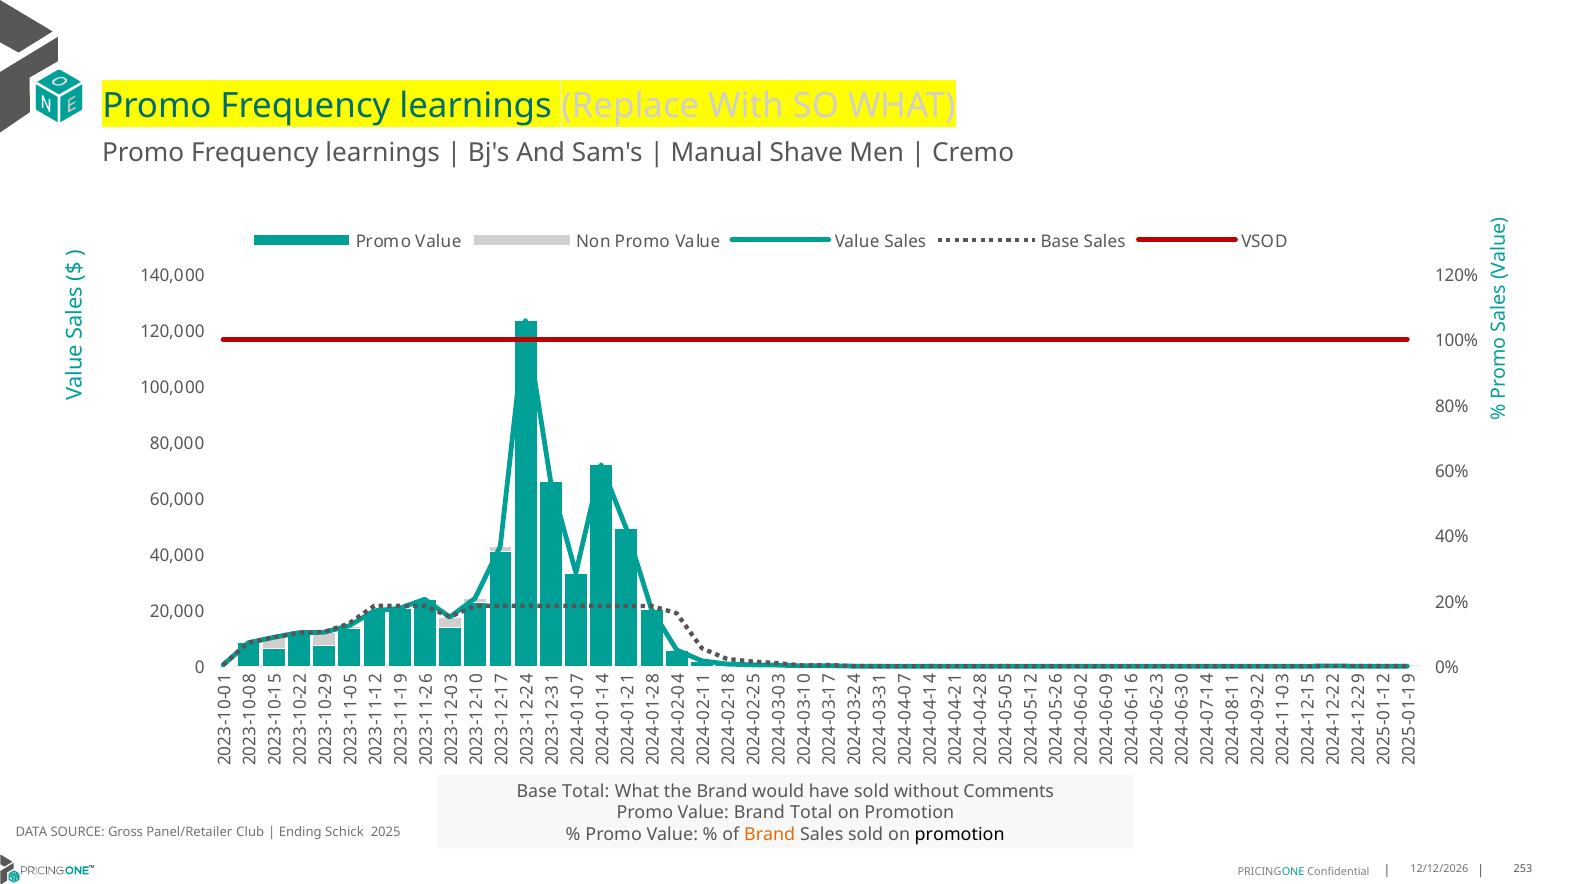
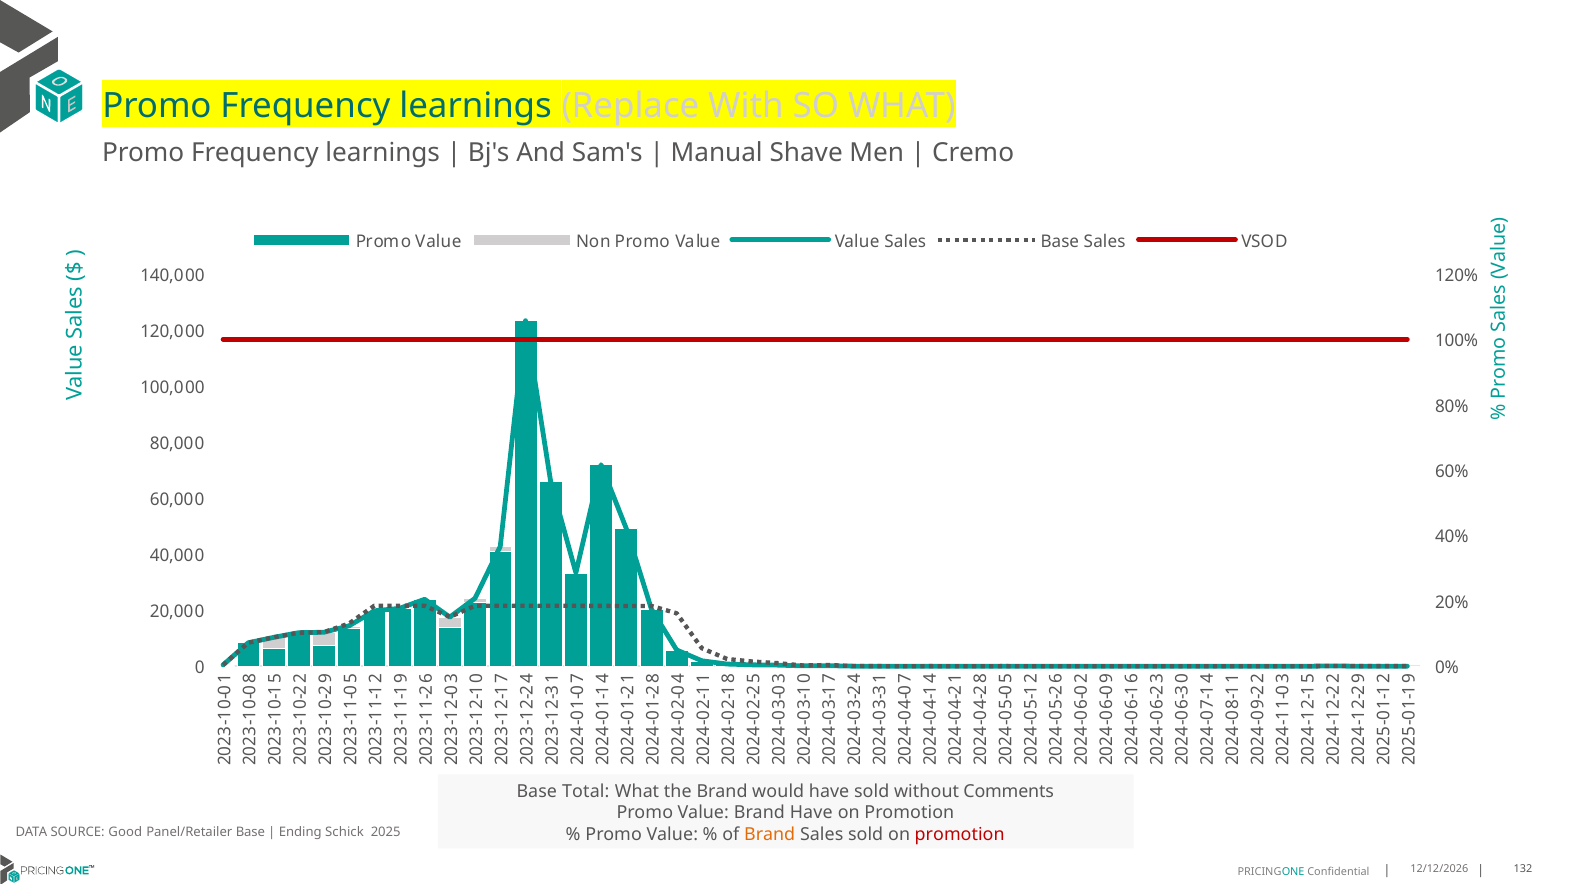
Brand Total: Total -> Have
Gross: Gross -> Good
Panel/Retailer Club: Club -> Base
promotion at (960, 834) colour: black -> red
253: 253 -> 132
